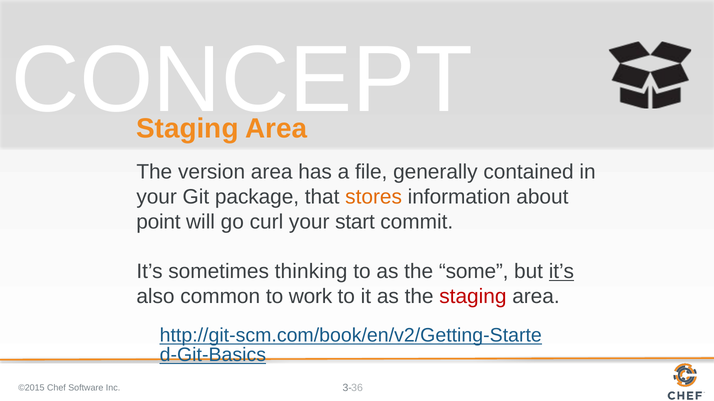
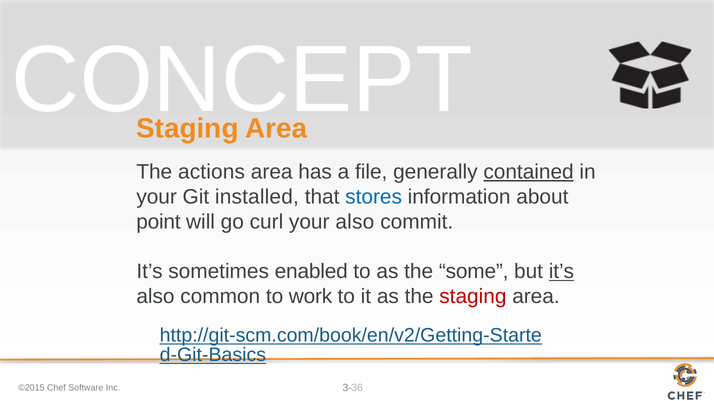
version: version -> actions
contained underline: none -> present
package: package -> installed
stores colour: orange -> blue
your start: start -> also
thinking: thinking -> enabled
